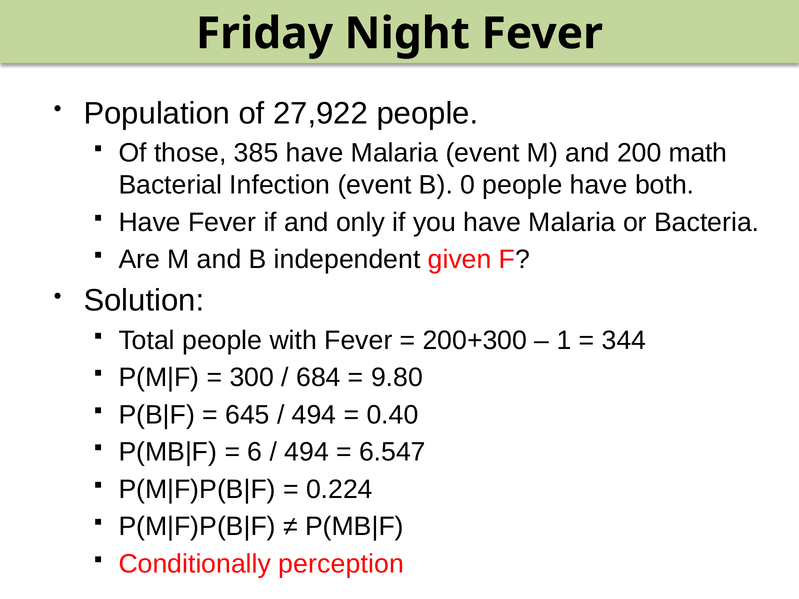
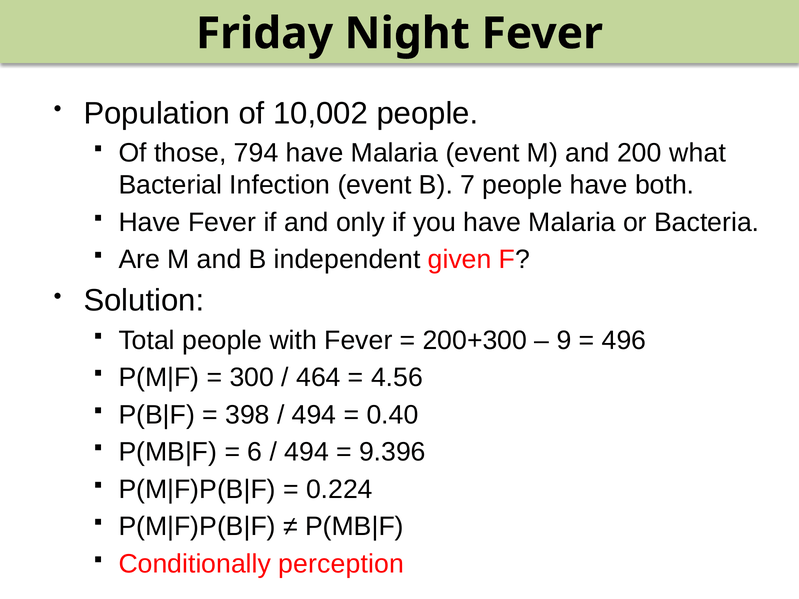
27,922: 27,922 -> 10,002
385: 385 -> 794
math: math -> what
0: 0 -> 7
1: 1 -> 9
344: 344 -> 496
684: 684 -> 464
9.80: 9.80 -> 4.56
645: 645 -> 398
6.547: 6.547 -> 9.396
